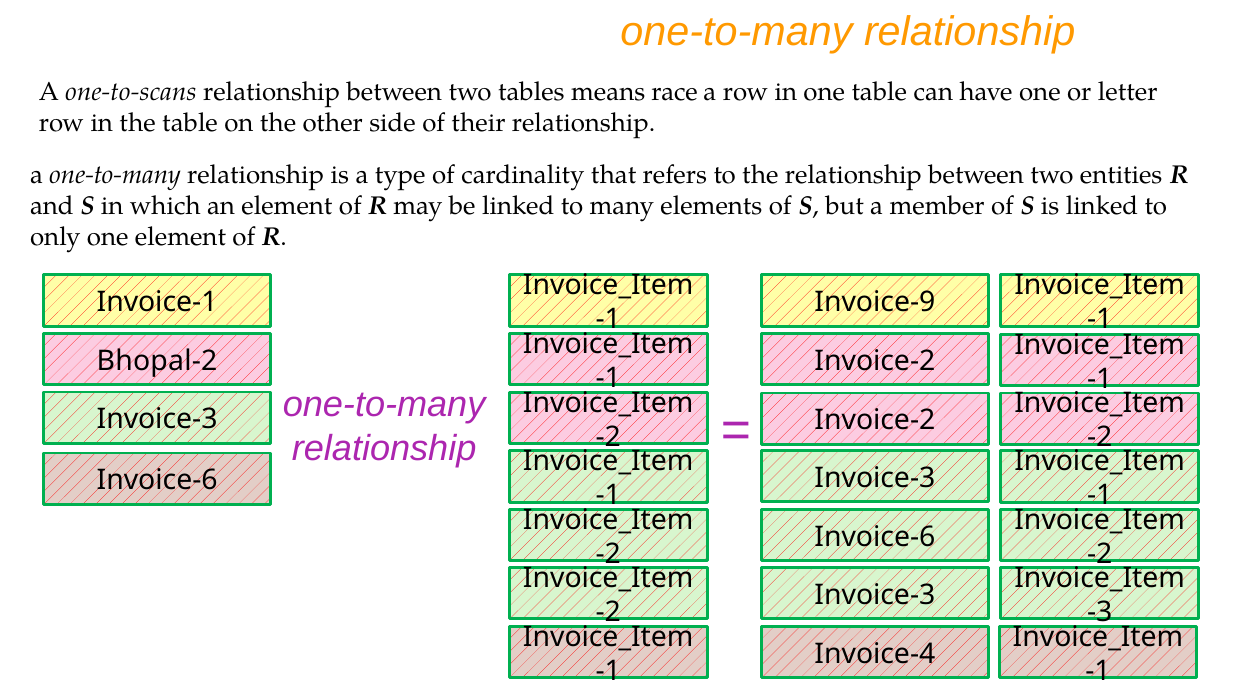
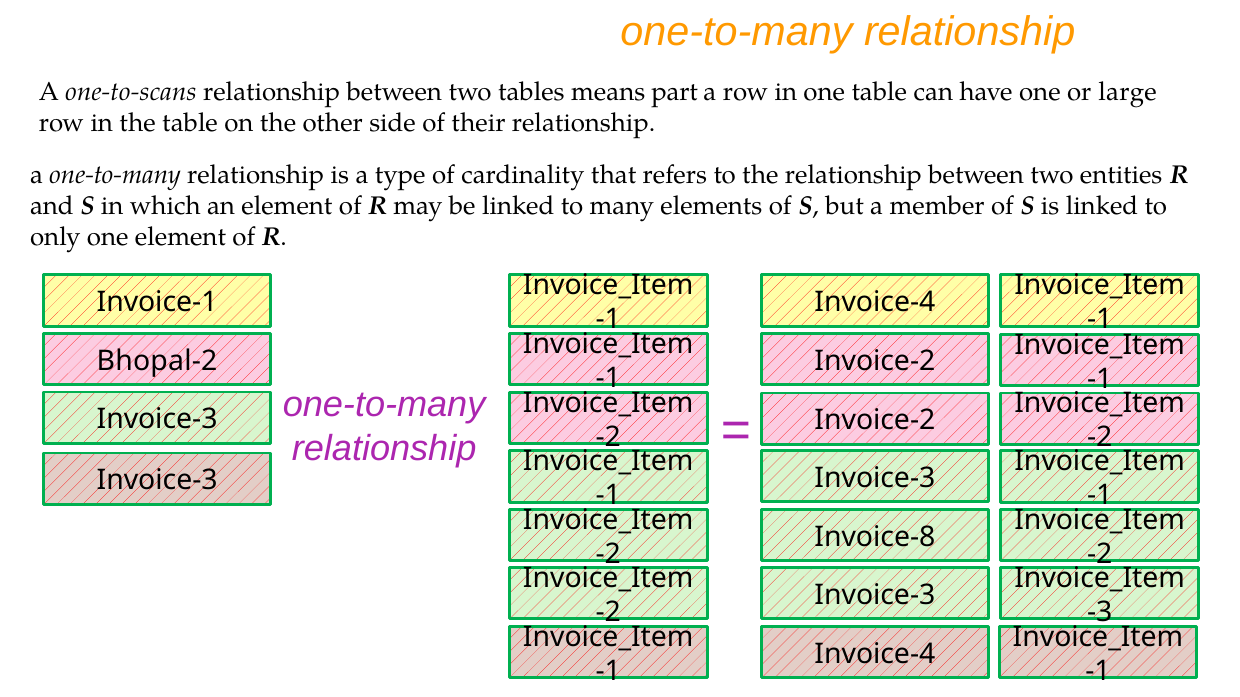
race: race -> part
letter: letter -> large
Invoice-9 at (875, 303): Invoice-9 -> Invoice-4
Invoice-6 at (157, 481): Invoice-6 -> Invoice-3
Invoice-6 at (875, 537): Invoice-6 -> Invoice-8
